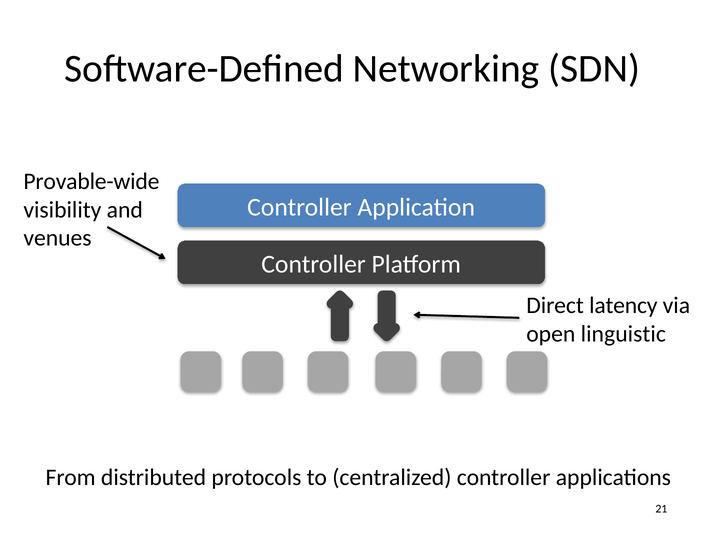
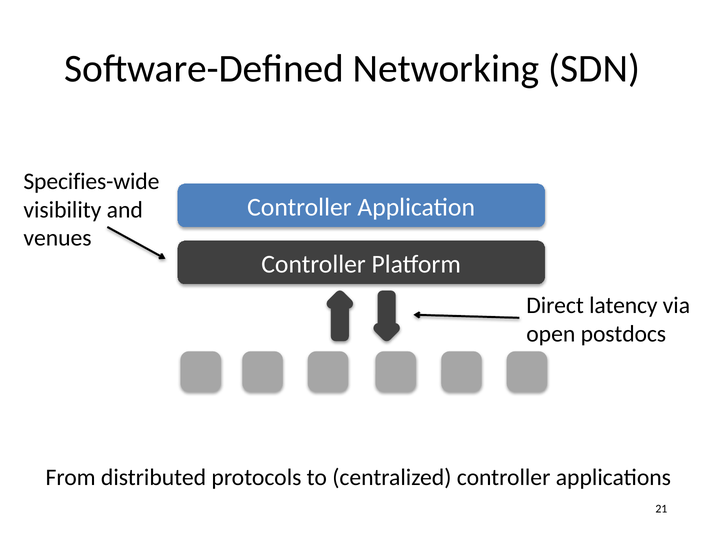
Provable-wide: Provable-wide -> Specifies-wide
linguistic: linguistic -> postdocs
